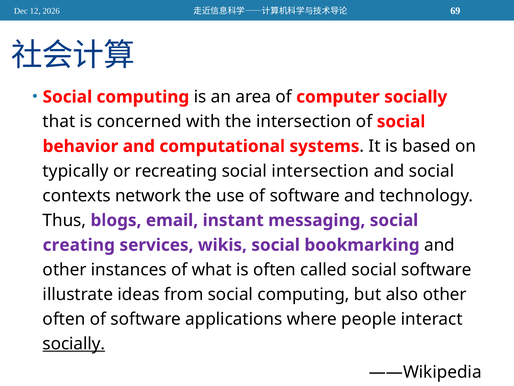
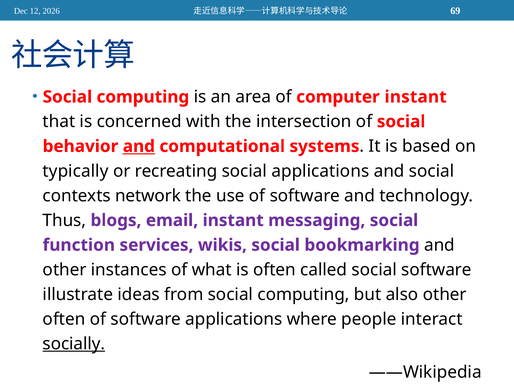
computer socially: socially -> instant
and at (139, 146) underline: none -> present
social intersection: intersection -> applications
creating: creating -> function
